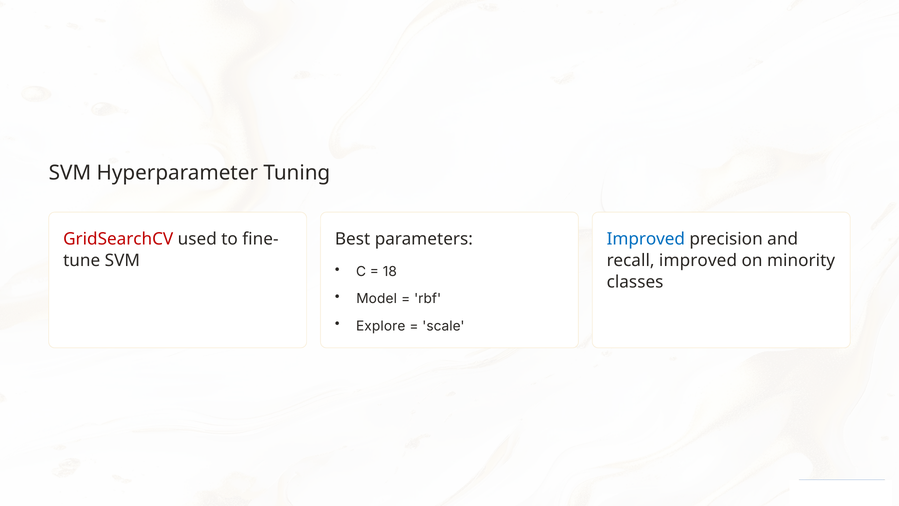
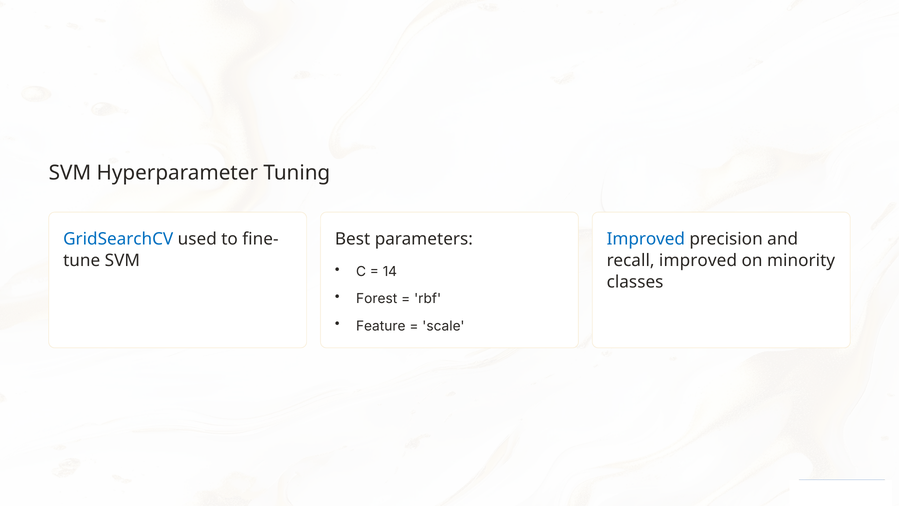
GridSearchCV colour: red -> blue
18: 18 -> 14
Model: Model -> Forest
Explore: Explore -> Feature
